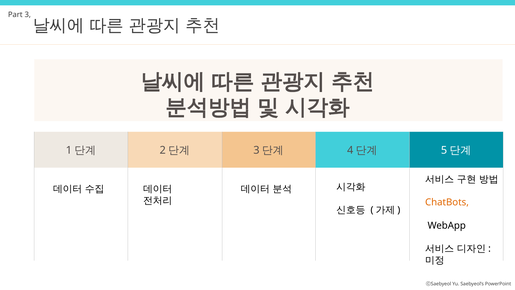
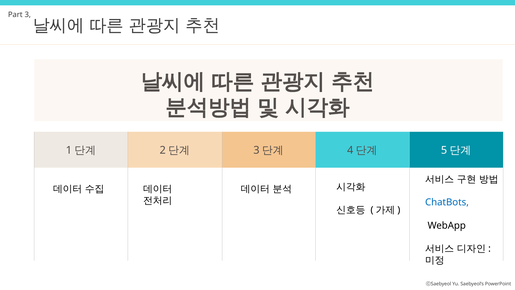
ChatBots colour: orange -> blue
